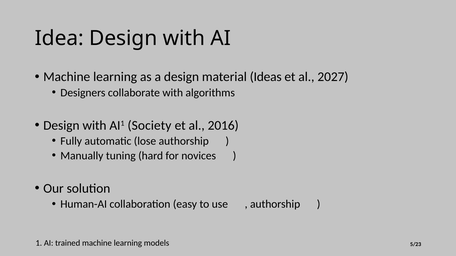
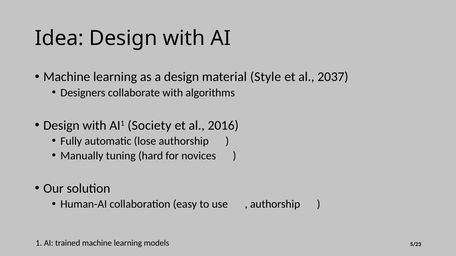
Ideas: Ideas -> Style
2027: 2027 -> 2037
